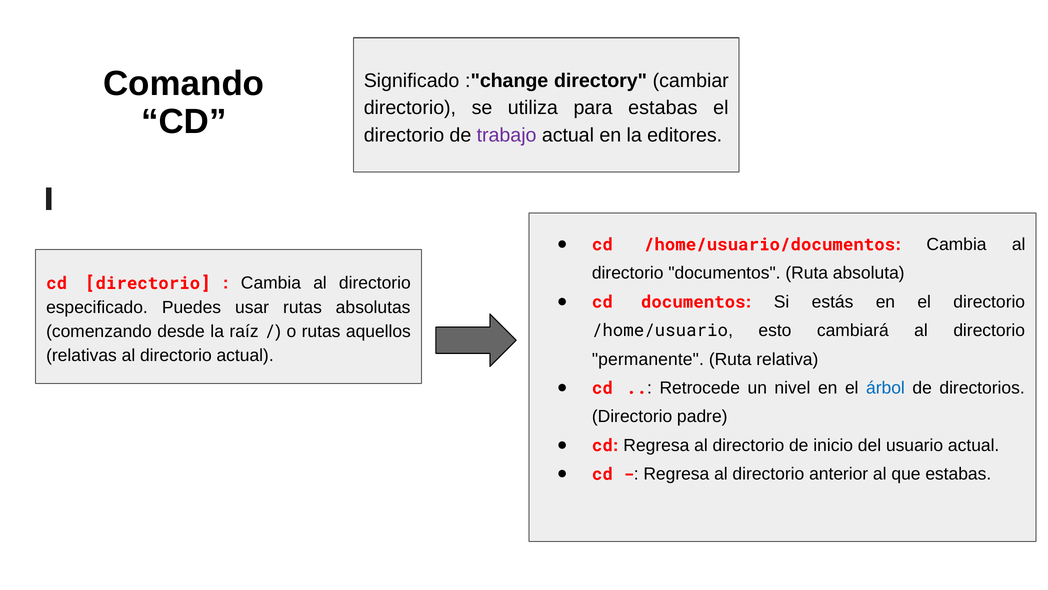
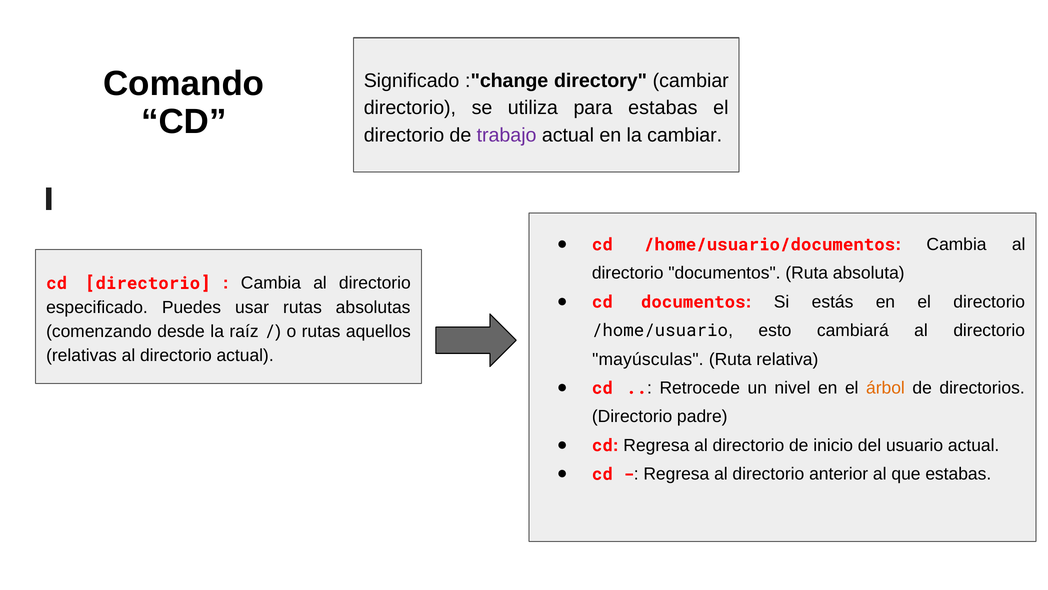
la editores: editores -> cambiar
permanente: permanente -> mayúsculas
árbol colour: blue -> orange
